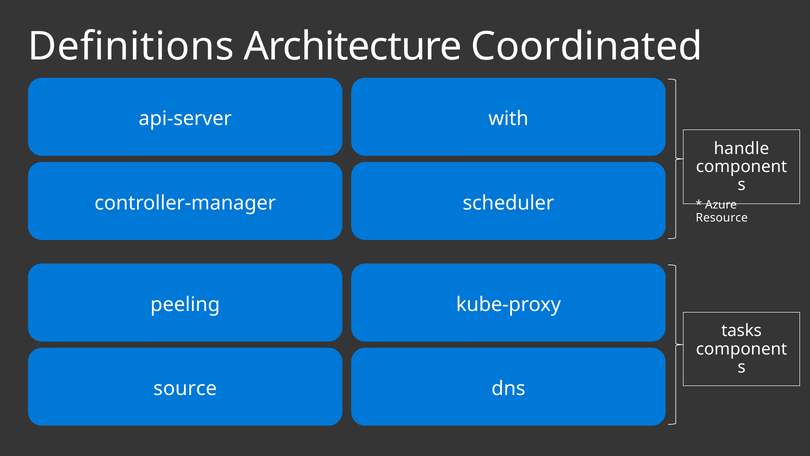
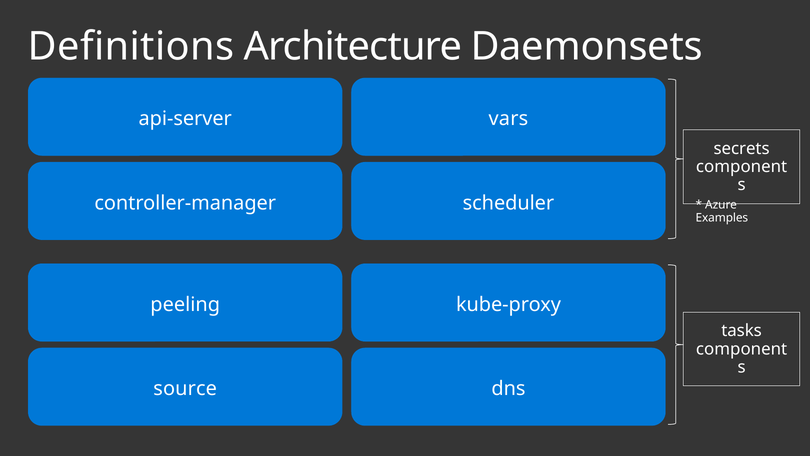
Coordinated: Coordinated -> Daemonsets
with: with -> vars
handle: handle -> secrets
Resource: Resource -> Examples
